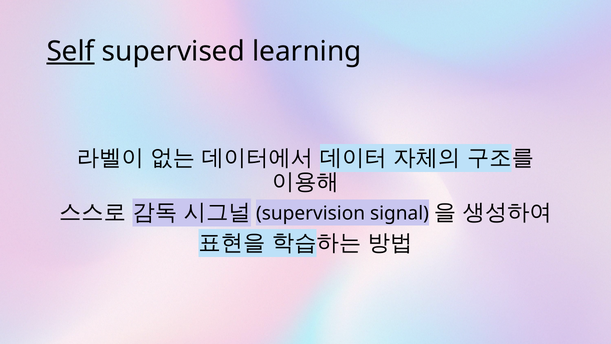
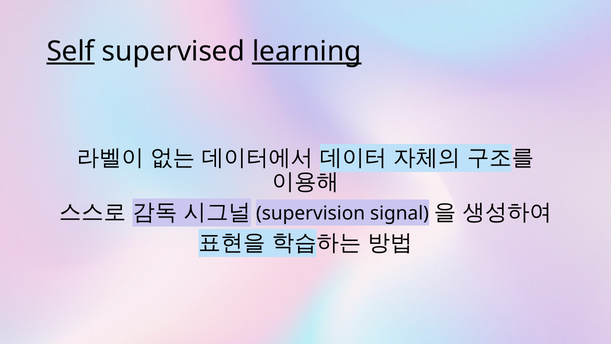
learning underline: none -> present
